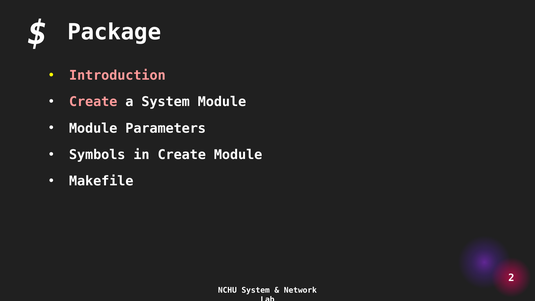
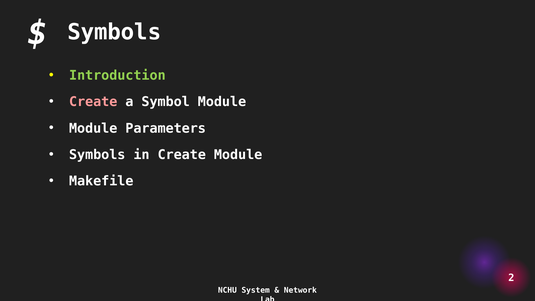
Package at (114, 32): Package -> Symbols
Introduction colour: pink -> light green
a System: System -> Symbol
